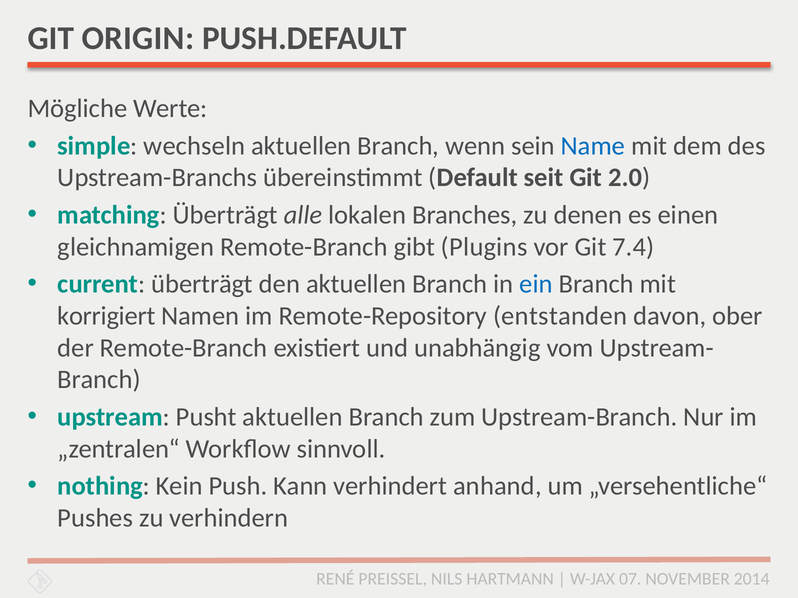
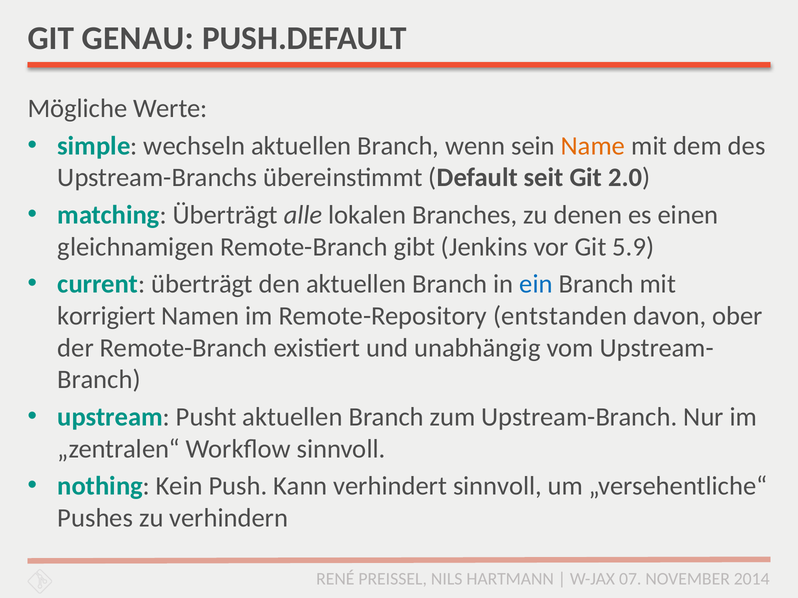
ORIGIN: ORIGIN -> GENAU
Name colour: blue -> orange
Plugins: Plugins -> Jenkins
7.4: 7.4 -> 5.9
verhindert anhand: anhand -> sinnvoll
